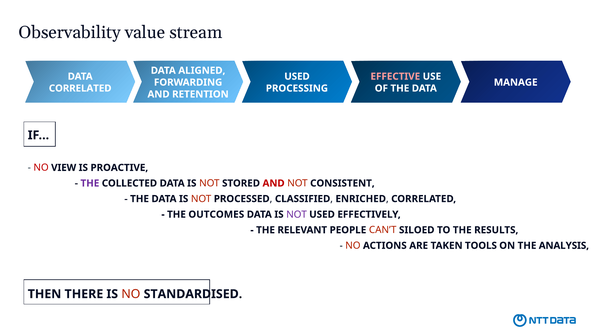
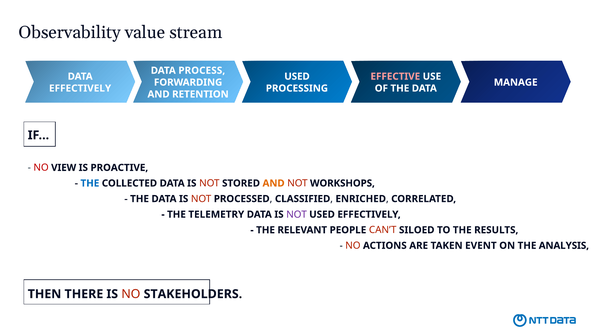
ALIGNED: ALIGNED -> PROCESS
CORRELATED at (80, 88): CORRELATED -> EFFECTIVELY
THE at (90, 183) colour: purple -> blue
AND at (274, 183) colour: red -> orange
CONSISTENT: CONSISTENT -> WORKSHOPS
OUTCOMES: OUTCOMES -> TELEMETRY
TOOLS: TOOLS -> EVENT
STANDARDISED: STANDARDISED -> STAKEHOLDERS
